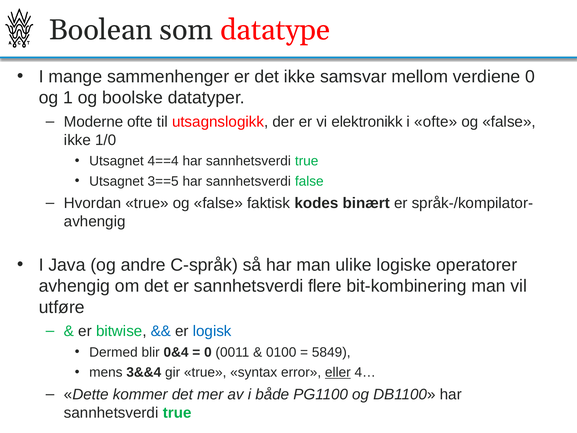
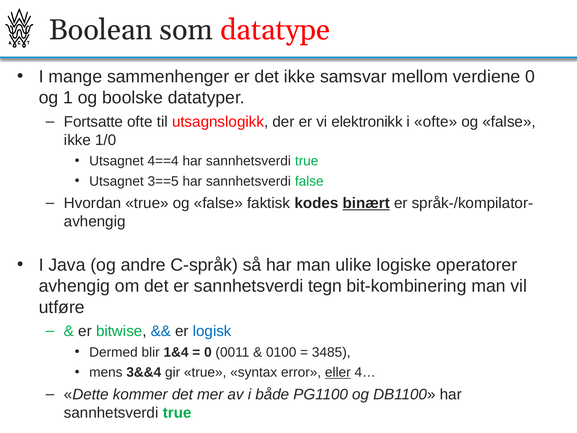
Moderne: Moderne -> Fortsatte
binært underline: none -> present
flere: flere -> tegn
0&4: 0&4 -> 1&4
5849: 5849 -> 3485
